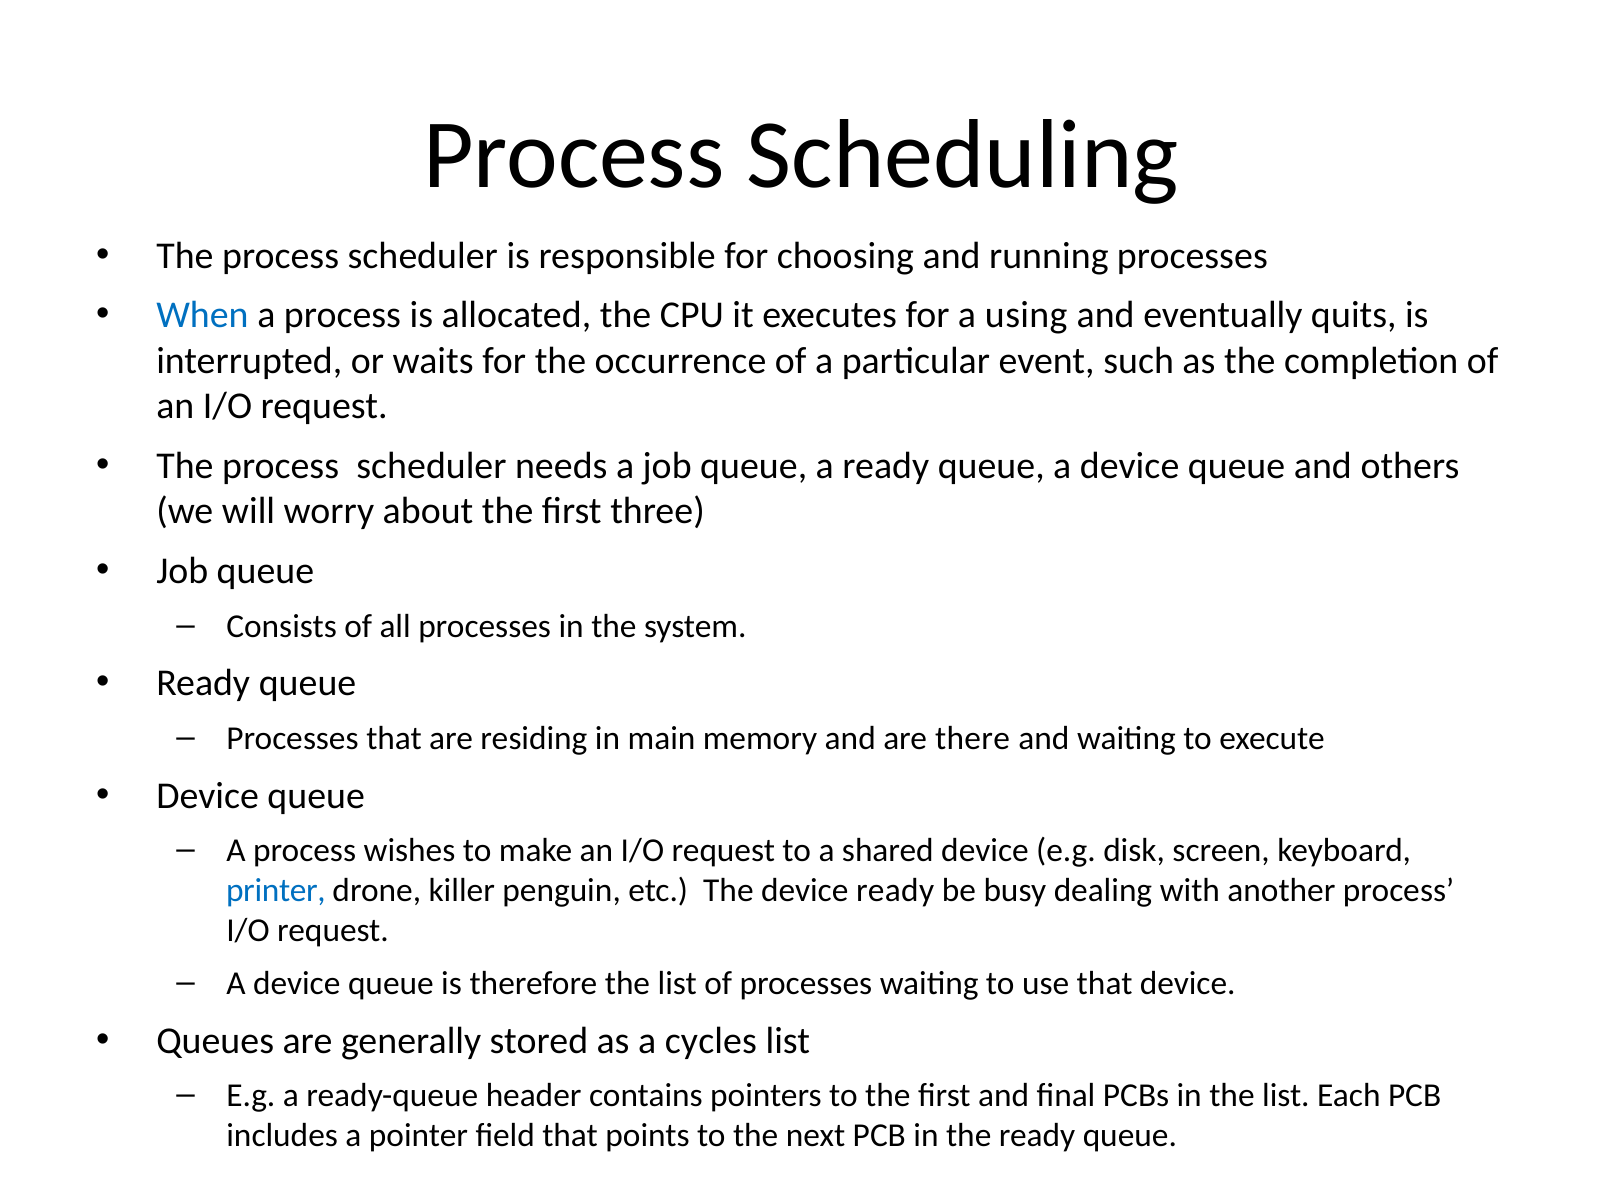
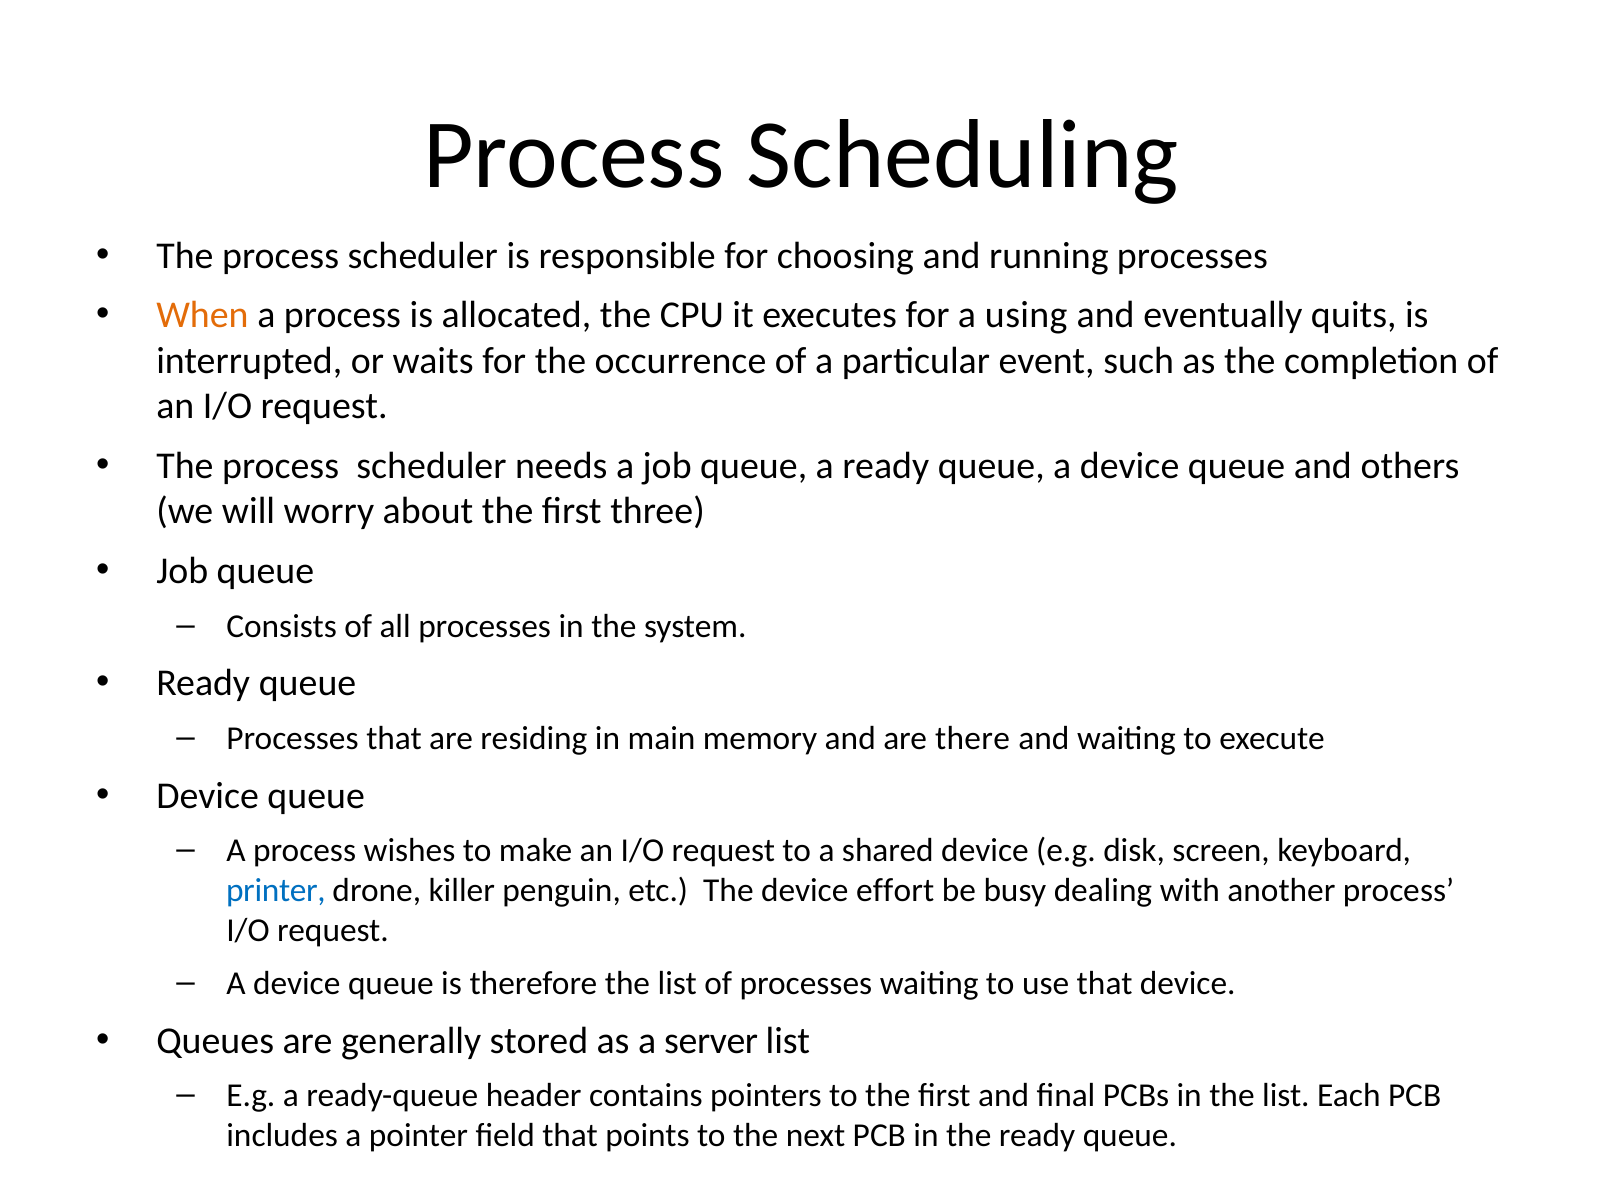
When colour: blue -> orange
device ready: ready -> effort
cycles: cycles -> server
